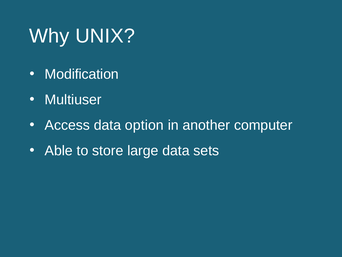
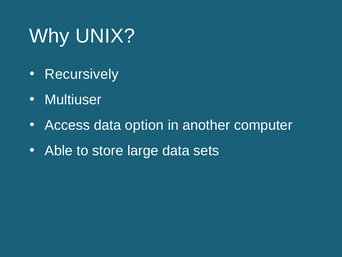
Modification: Modification -> Recursively
